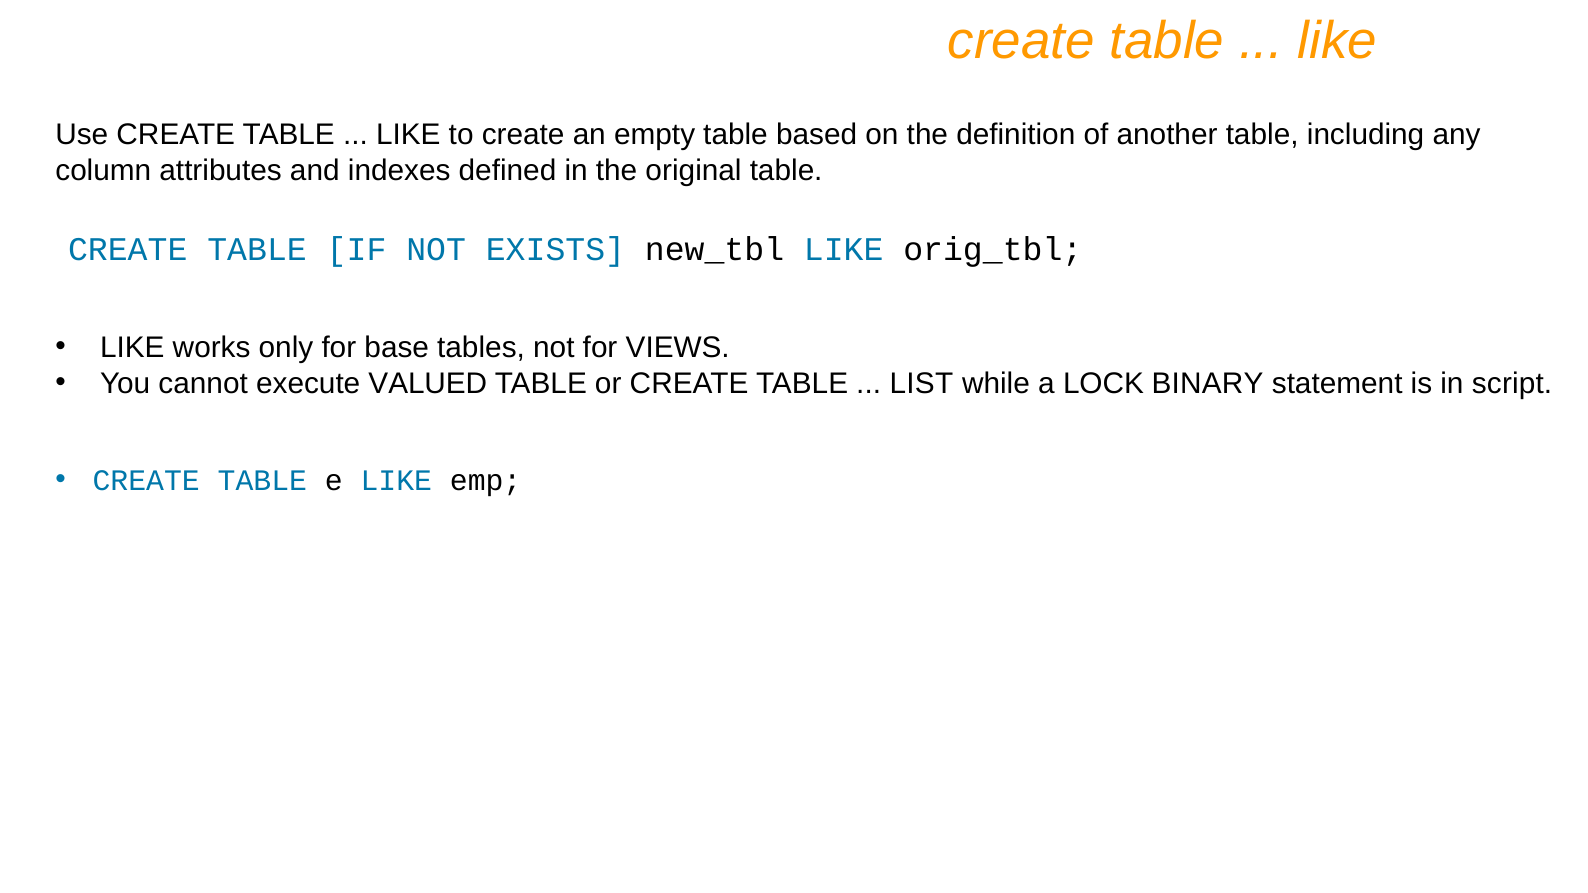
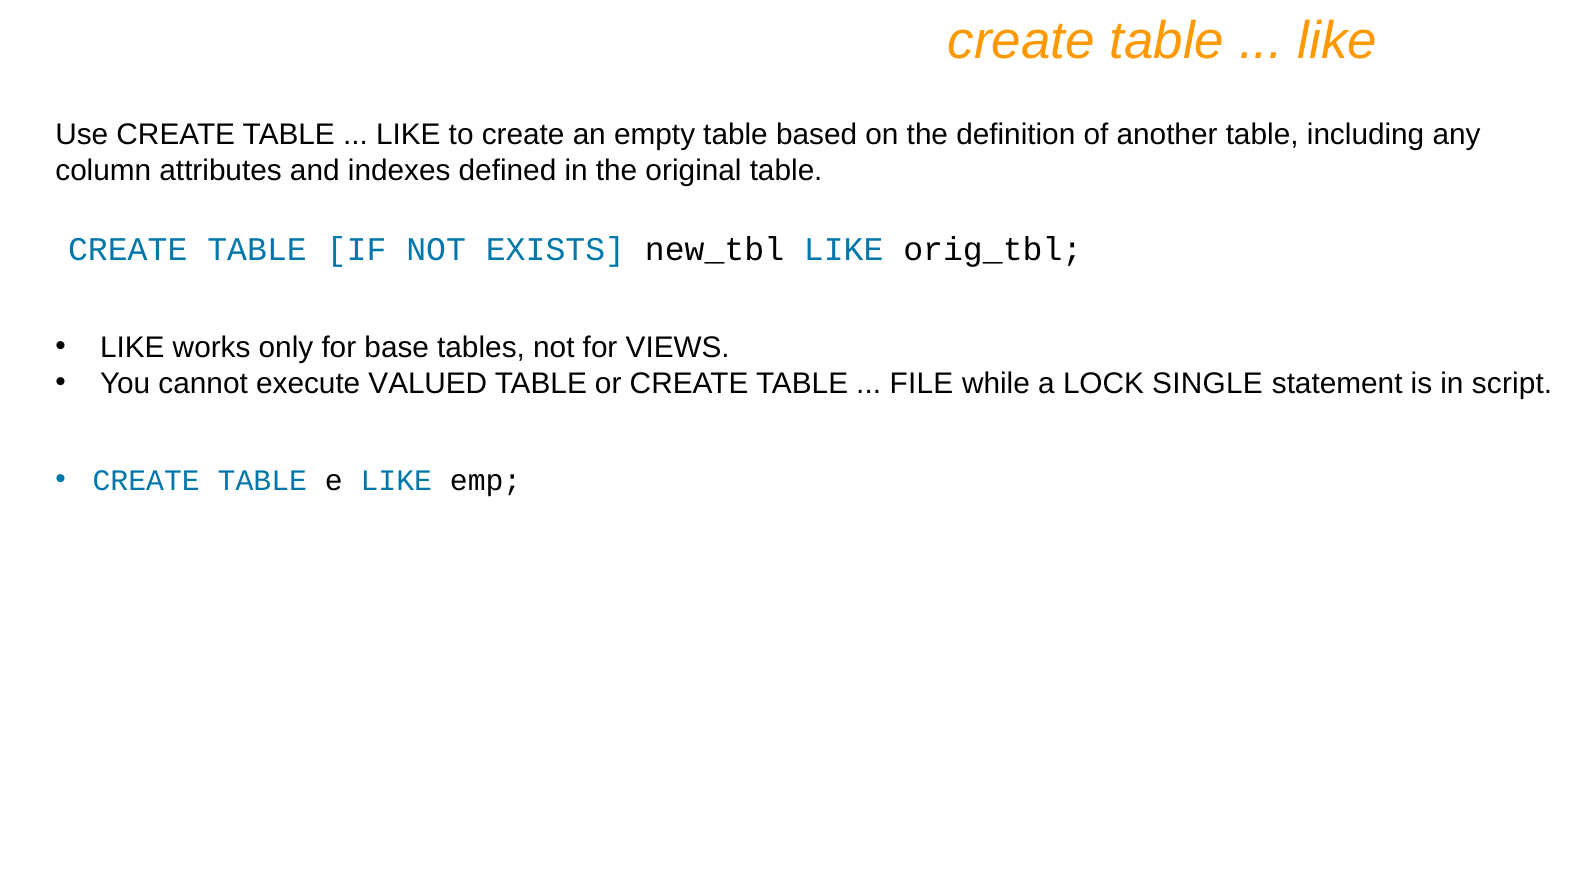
LIST: LIST -> FILE
BINARY: BINARY -> SINGLE
